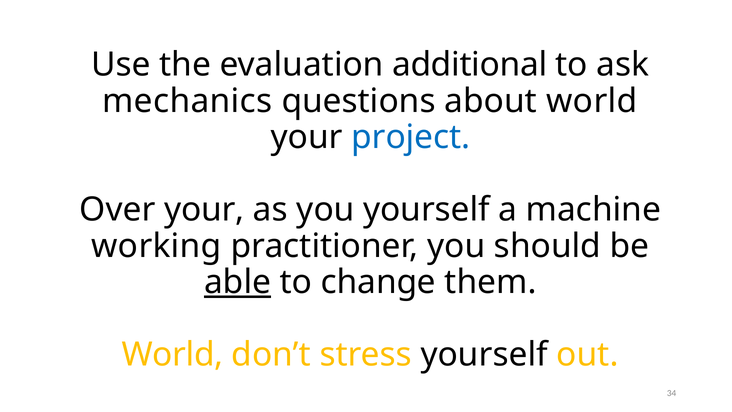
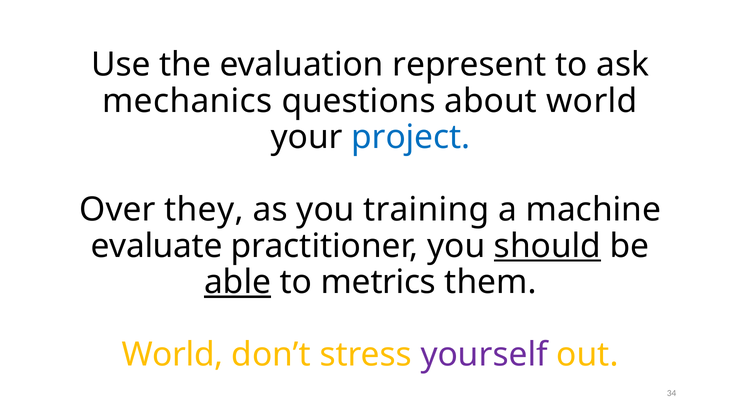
additional: additional -> represent
Over your: your -> they
you yourself: yourself -> training
working: working -> evaluate
should underline: none -> present
change: change -> metrics
yourself at (484, 355) colour: black -> purple
